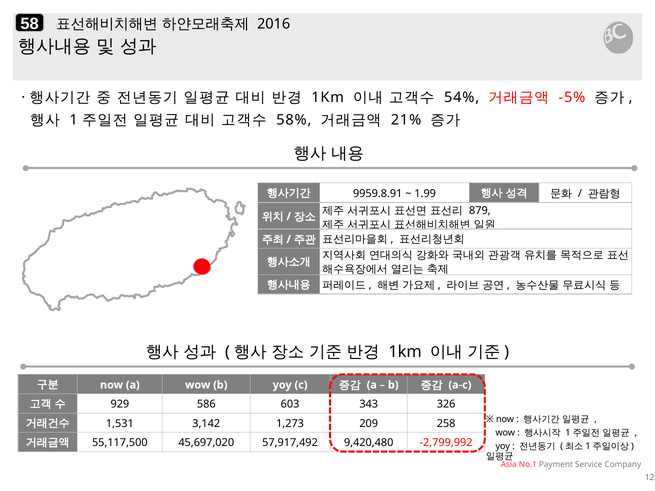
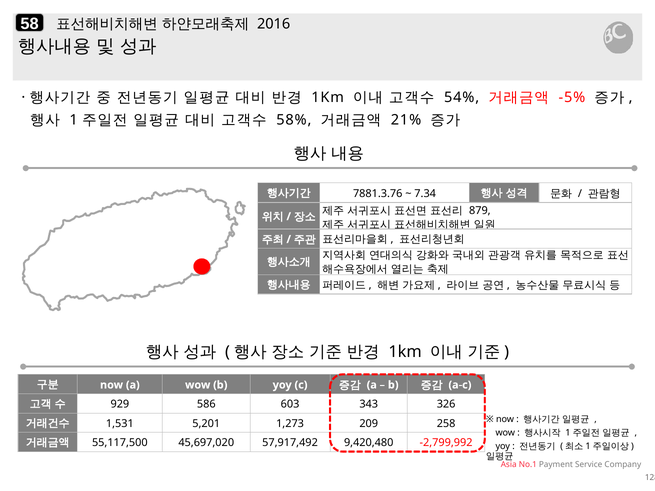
9959.8.91: 9959.8.91 -> 7881.3.76
1.99: 1.99 -> 7.34
3,142: 3,142 -> 5,201
